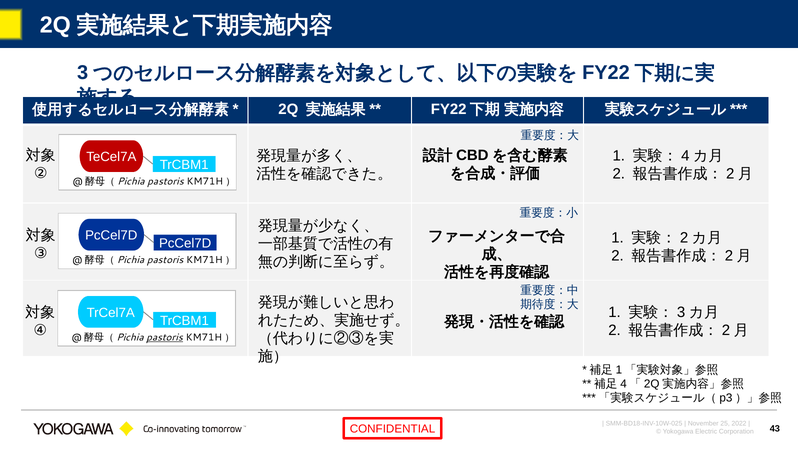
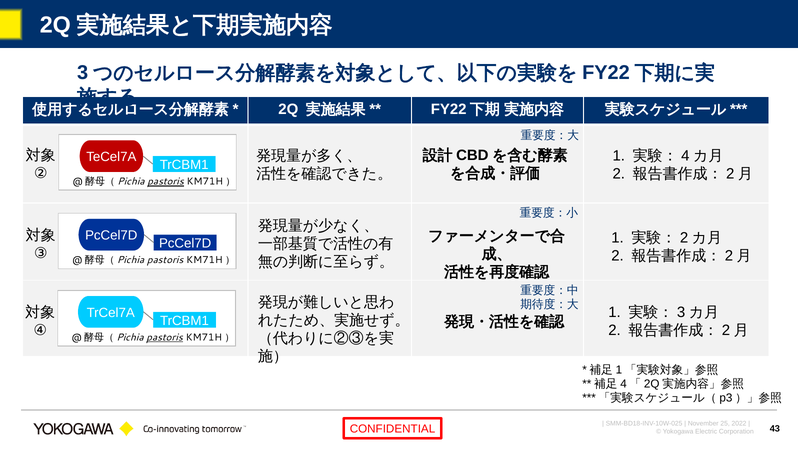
pastoris at (166, 182) underline: none -> present
